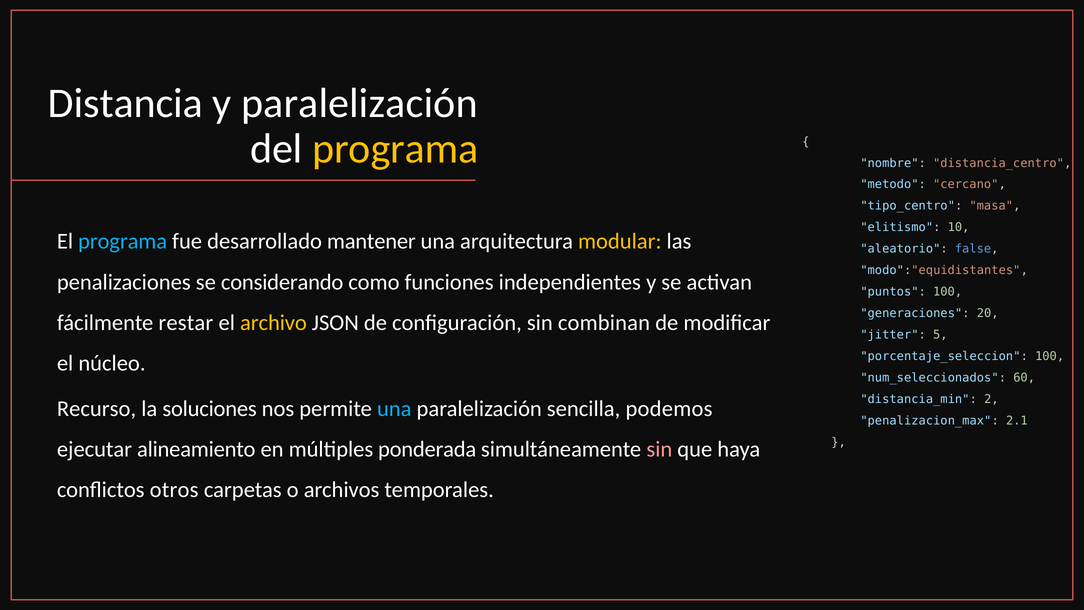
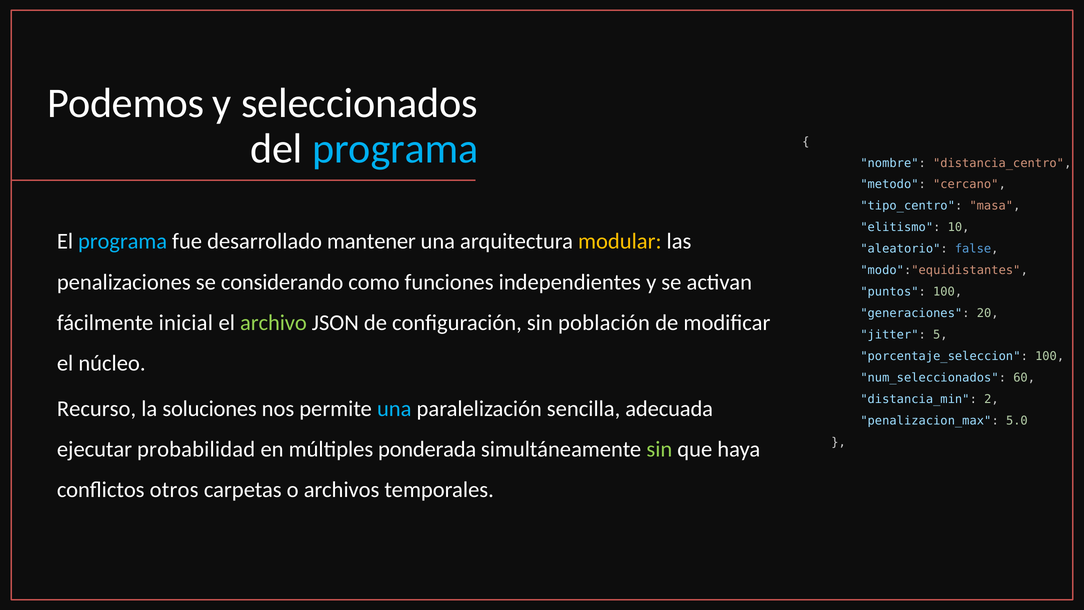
Distancia: Distancia -> Podemos
y paralelización: paralelización -> seleccionados
programa at (395, 149) colour: yellow -> light blue
restar: restar -> inicial
archivo colour: yellow -> light green
combinan: combinan -> población
podemos: podemos -> adecuada
2.1: 2.1 -> 5.0
alineamiento: alineamiento -> probabilidad
sin at (659, 449) colour: pink -> light green
